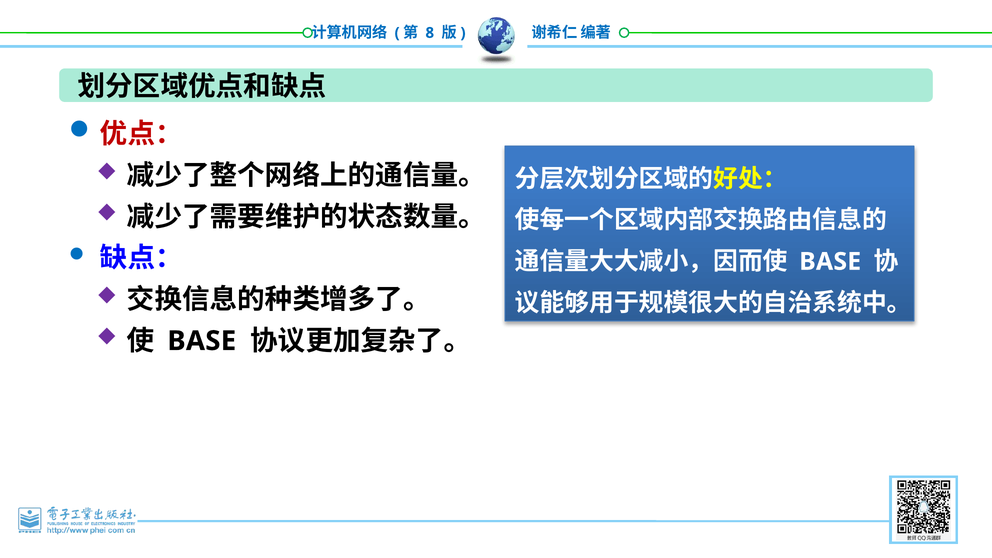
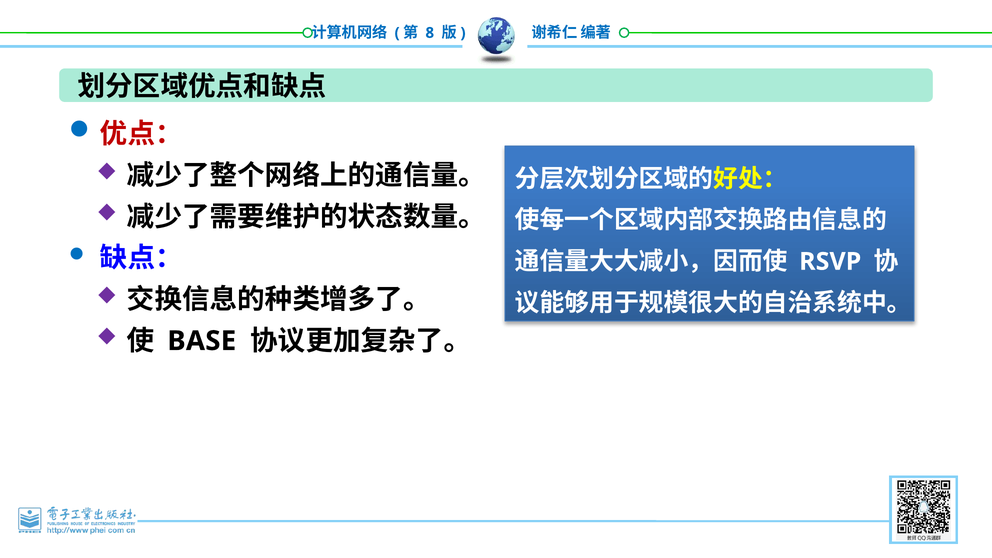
BASE at (830, 262): BASE -> RSVP
